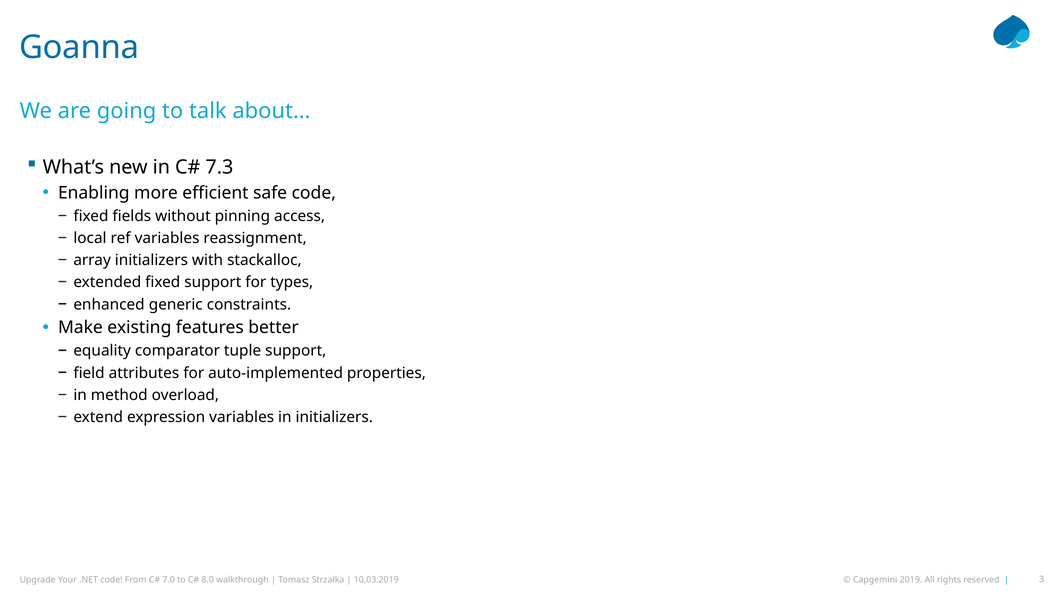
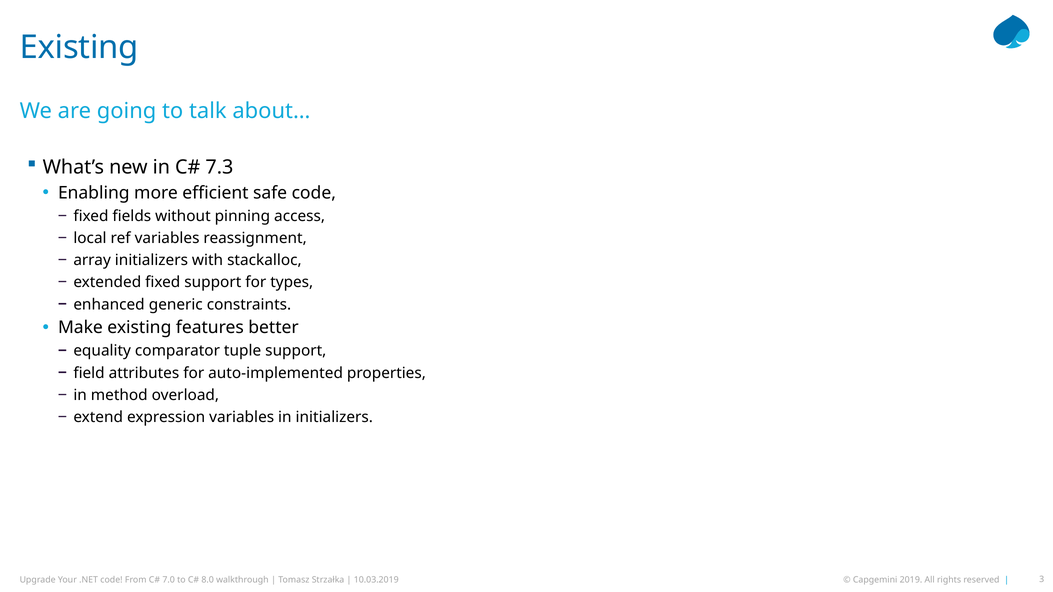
Goanna at (79, 47): Goanna -> Existing
